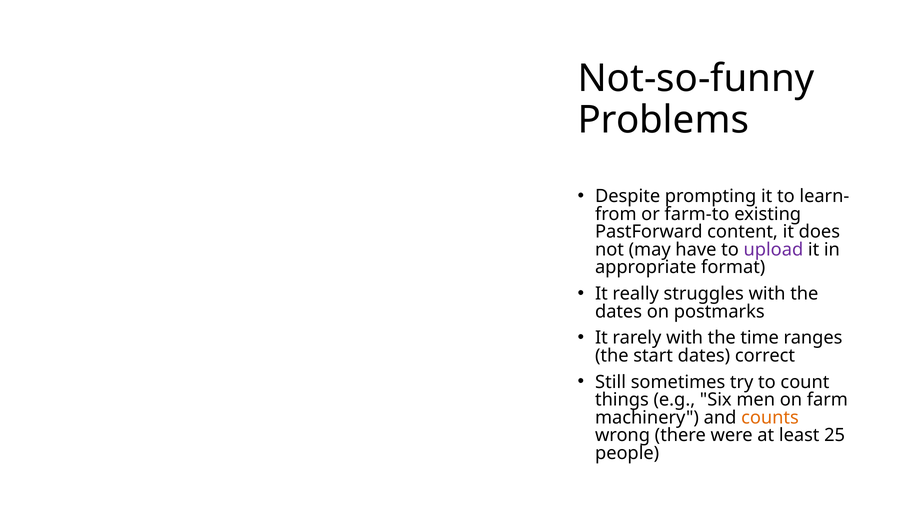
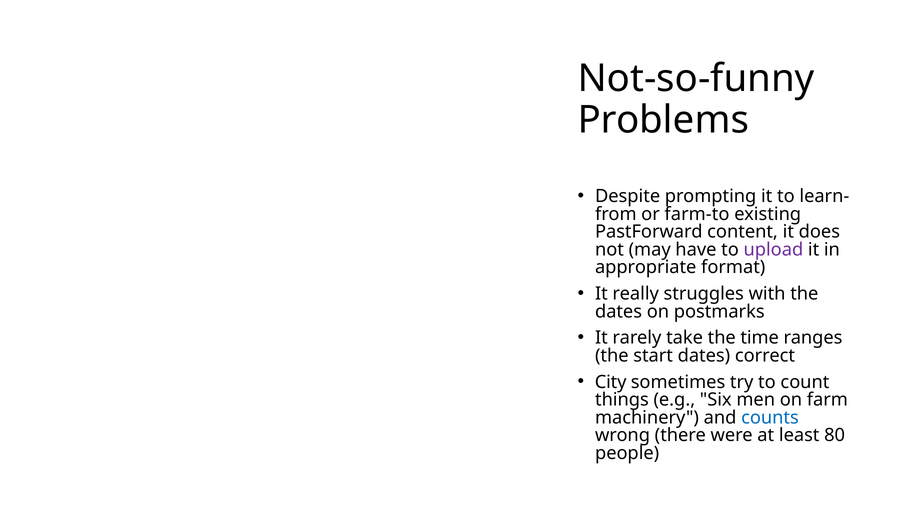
rarely with: with -> take
Still: Still -> City
counts colour: orange -> blue
25: 25 -> 80
